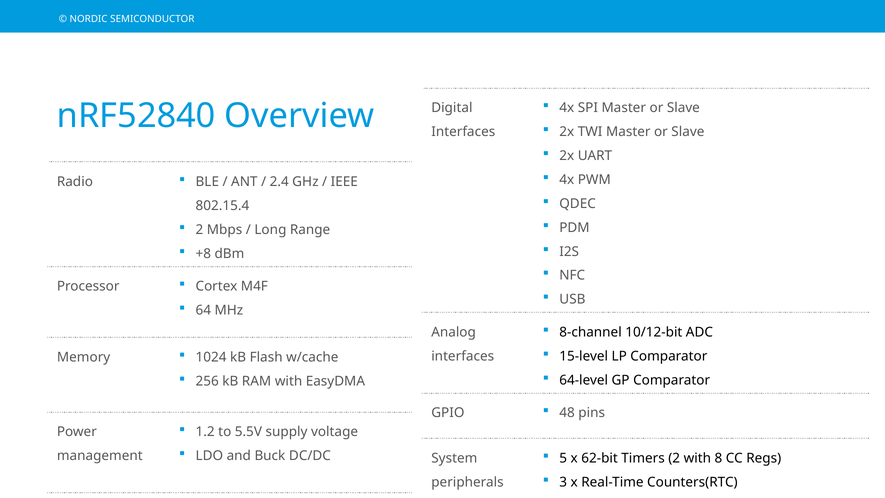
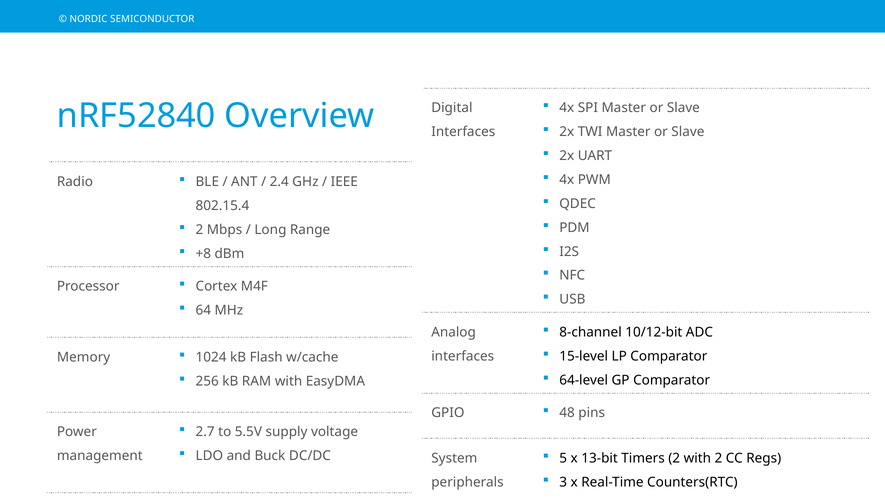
1.2: 1.2 -> 2.7
62-bit: 62-bit -> 13-bit
with 8: 8 -> 2
